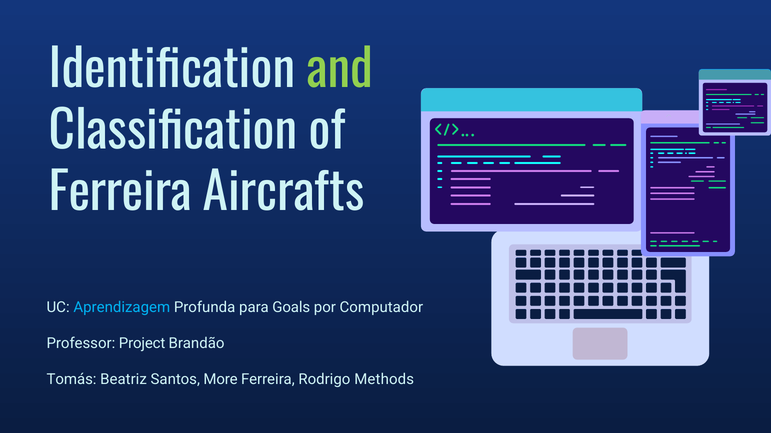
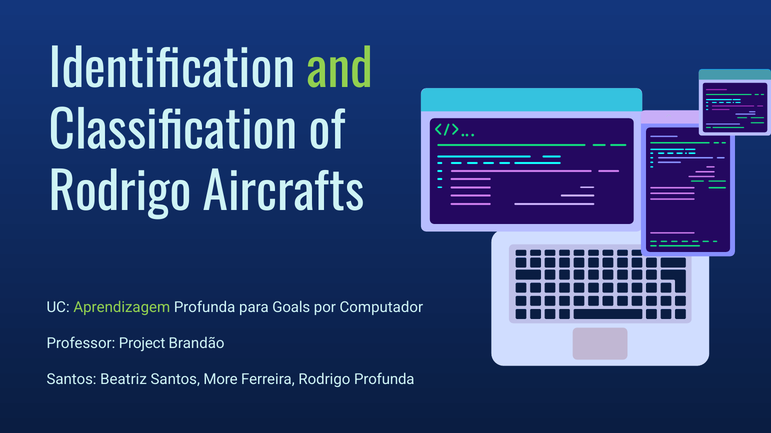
Ferreira at (120, 194): Ferreira -> Rodrigo
Aprendizagem colour: light blue -> light green
Tomás at (72, 380): Tomás -> Santos
Rodrigo Methods: Methods -> Profunda
